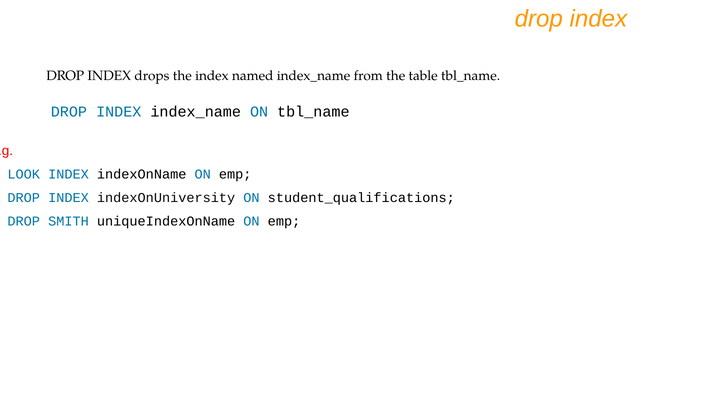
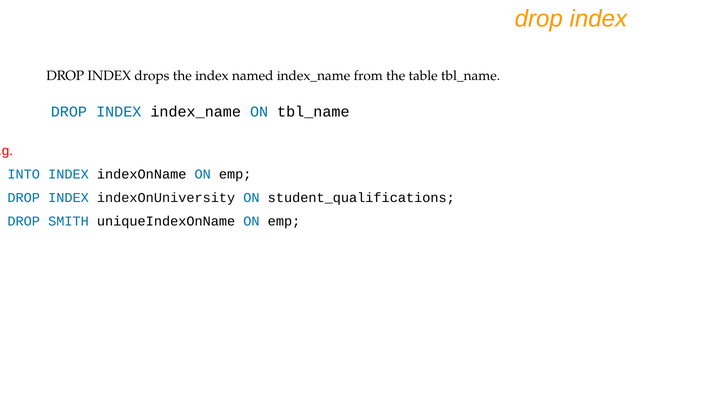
LOOK: LOOK -> INTO
